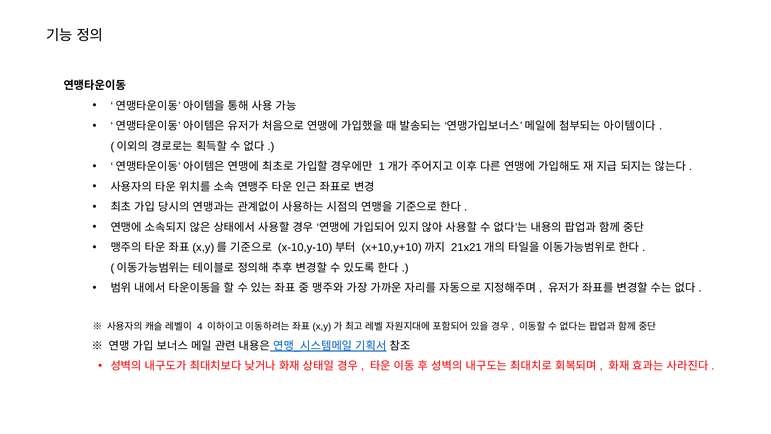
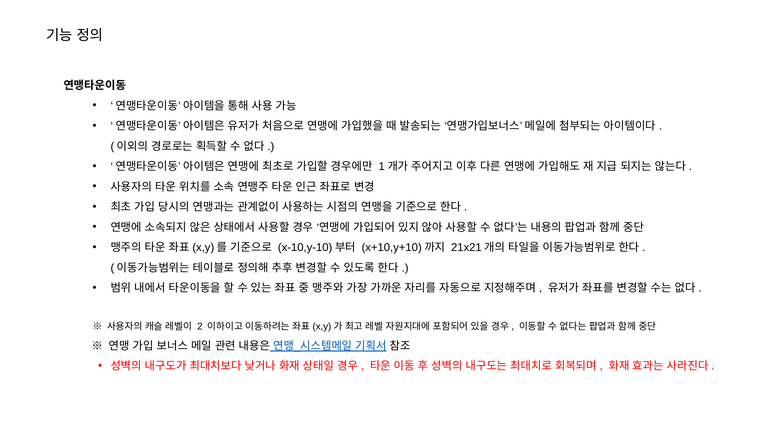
4: 4 -> 2
